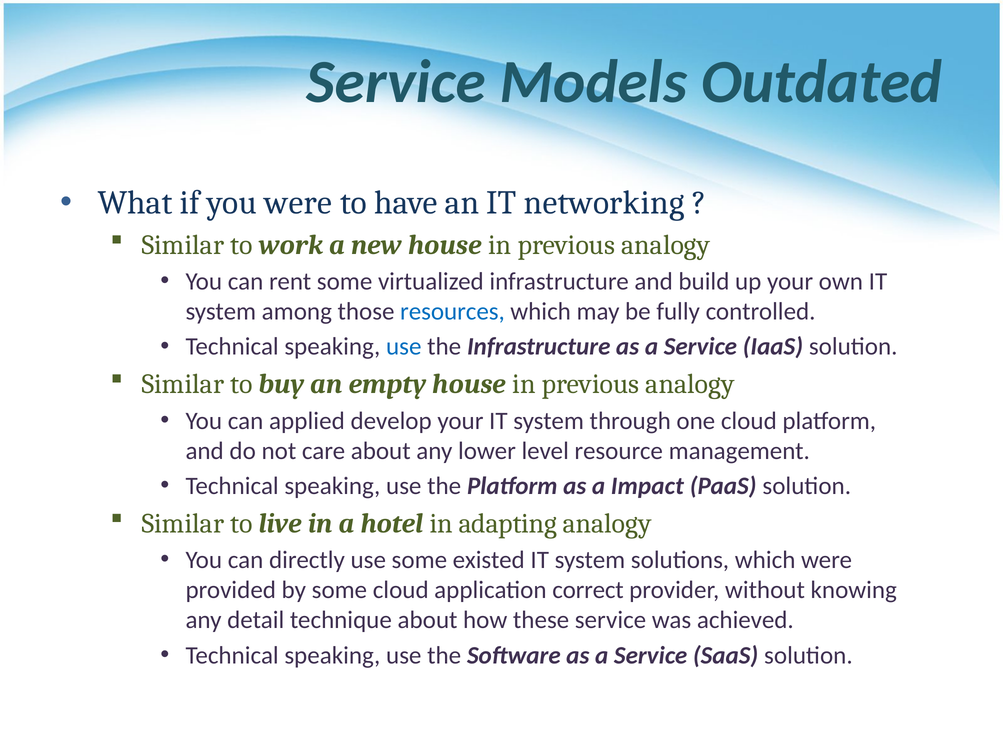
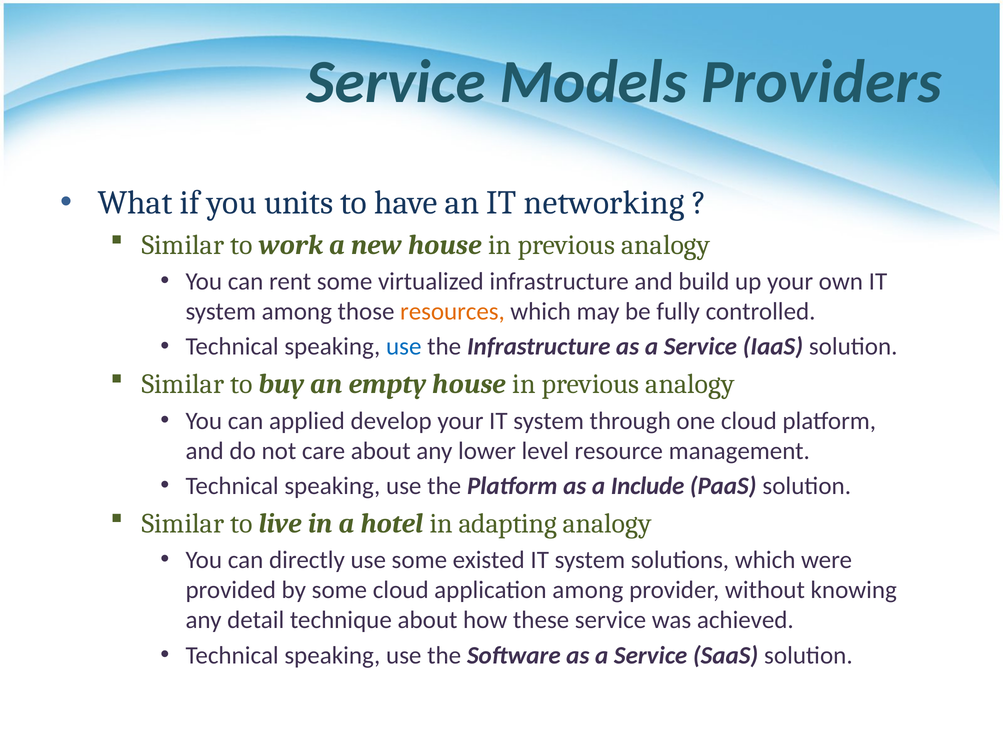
Outdated: Outdated -> Providers
you were: were -> units
resources colour: blue -> orange
Impact: Impact -> Include
application correct: correct -> among
